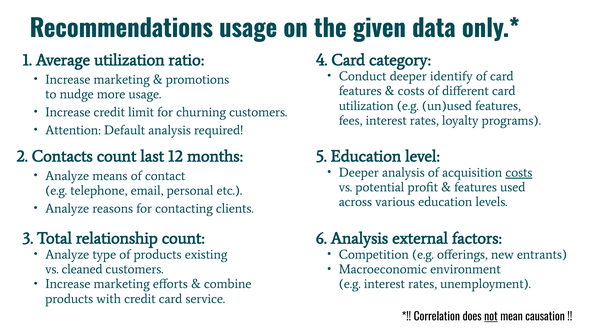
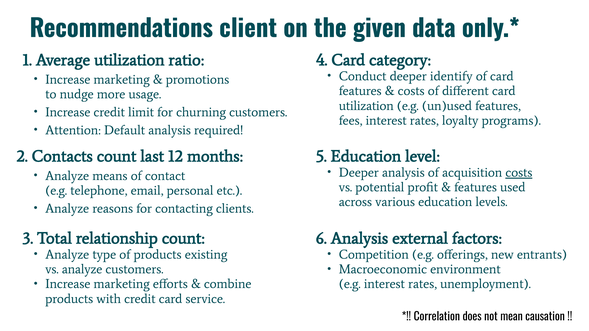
Recommendations usage: usage -> client
vs cleaned: cleaned -> analyze
not underline: present -> none
